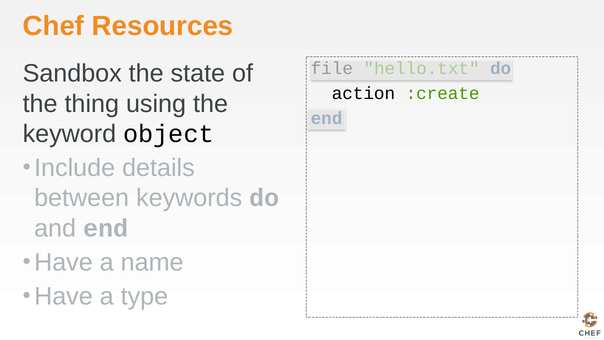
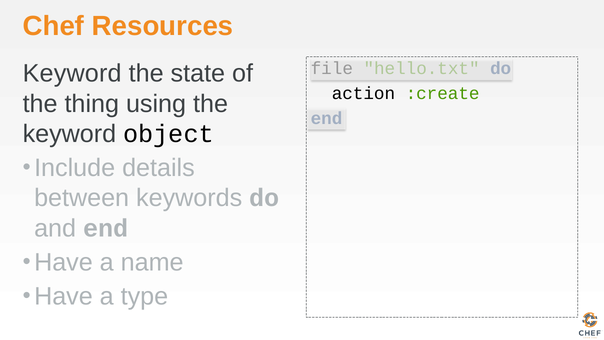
Sandbox at (72, 73): Sandbox -> Keyword
